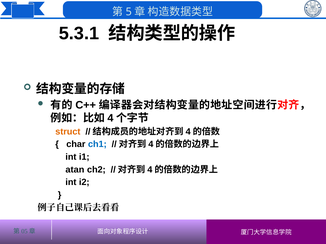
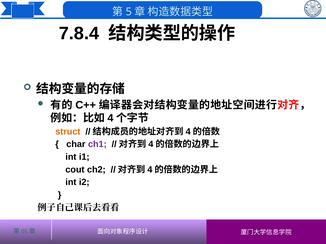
5.3.1: 5.3.1 -> 7.8.4
ch1 colour: blue -> purple
atan: atan -> cout
